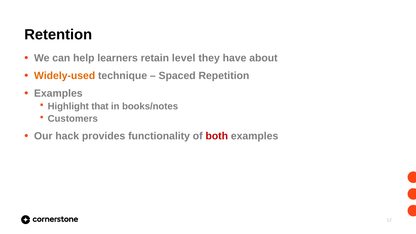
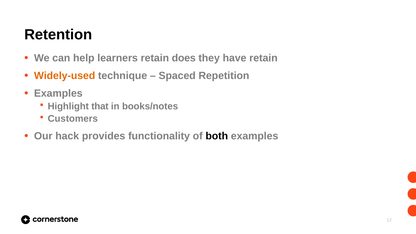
level: level -> does
have about: about -> retain
both colour: red -> black
